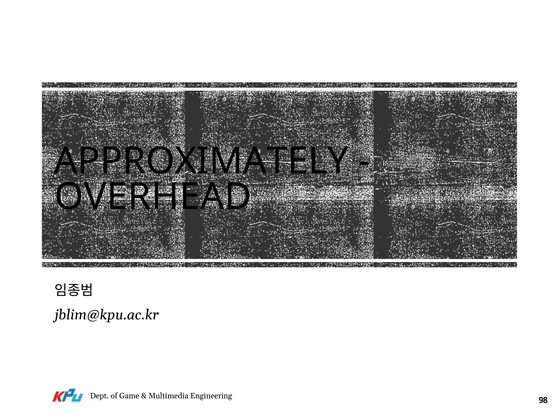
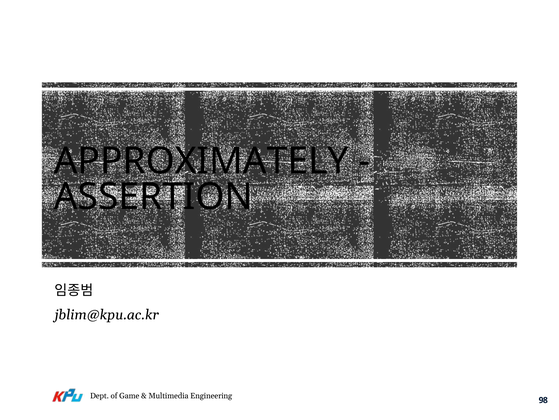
OVERHEAD: OVERHEAD -> ASSERTION
